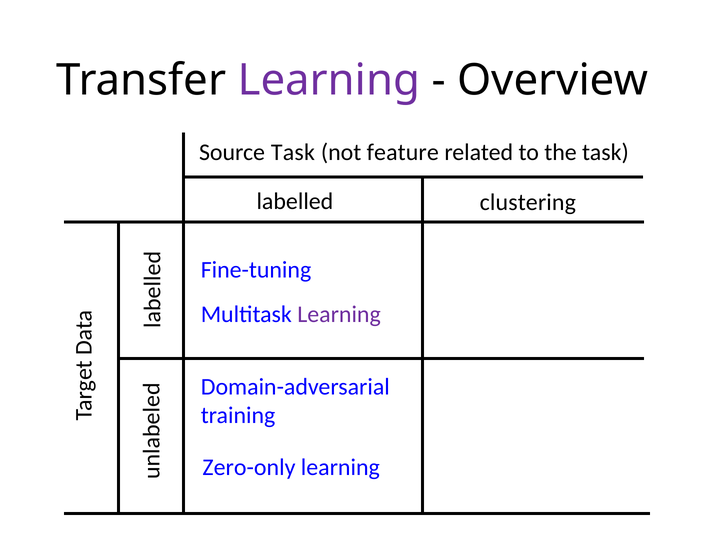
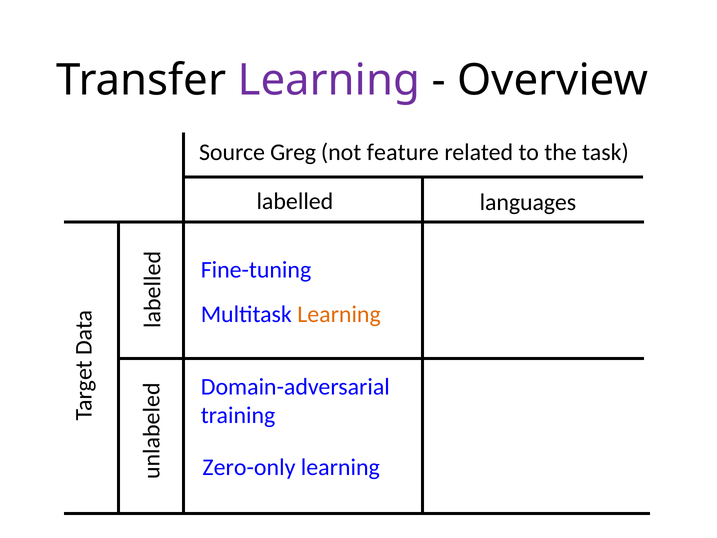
Source Task: Task -> Greg
clustering: clustering -> languages
Learning at (339, 314) colour: purple -> orange
